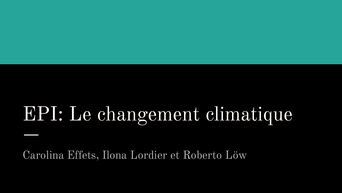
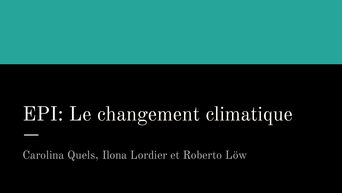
Effets: Effets -> Quels
